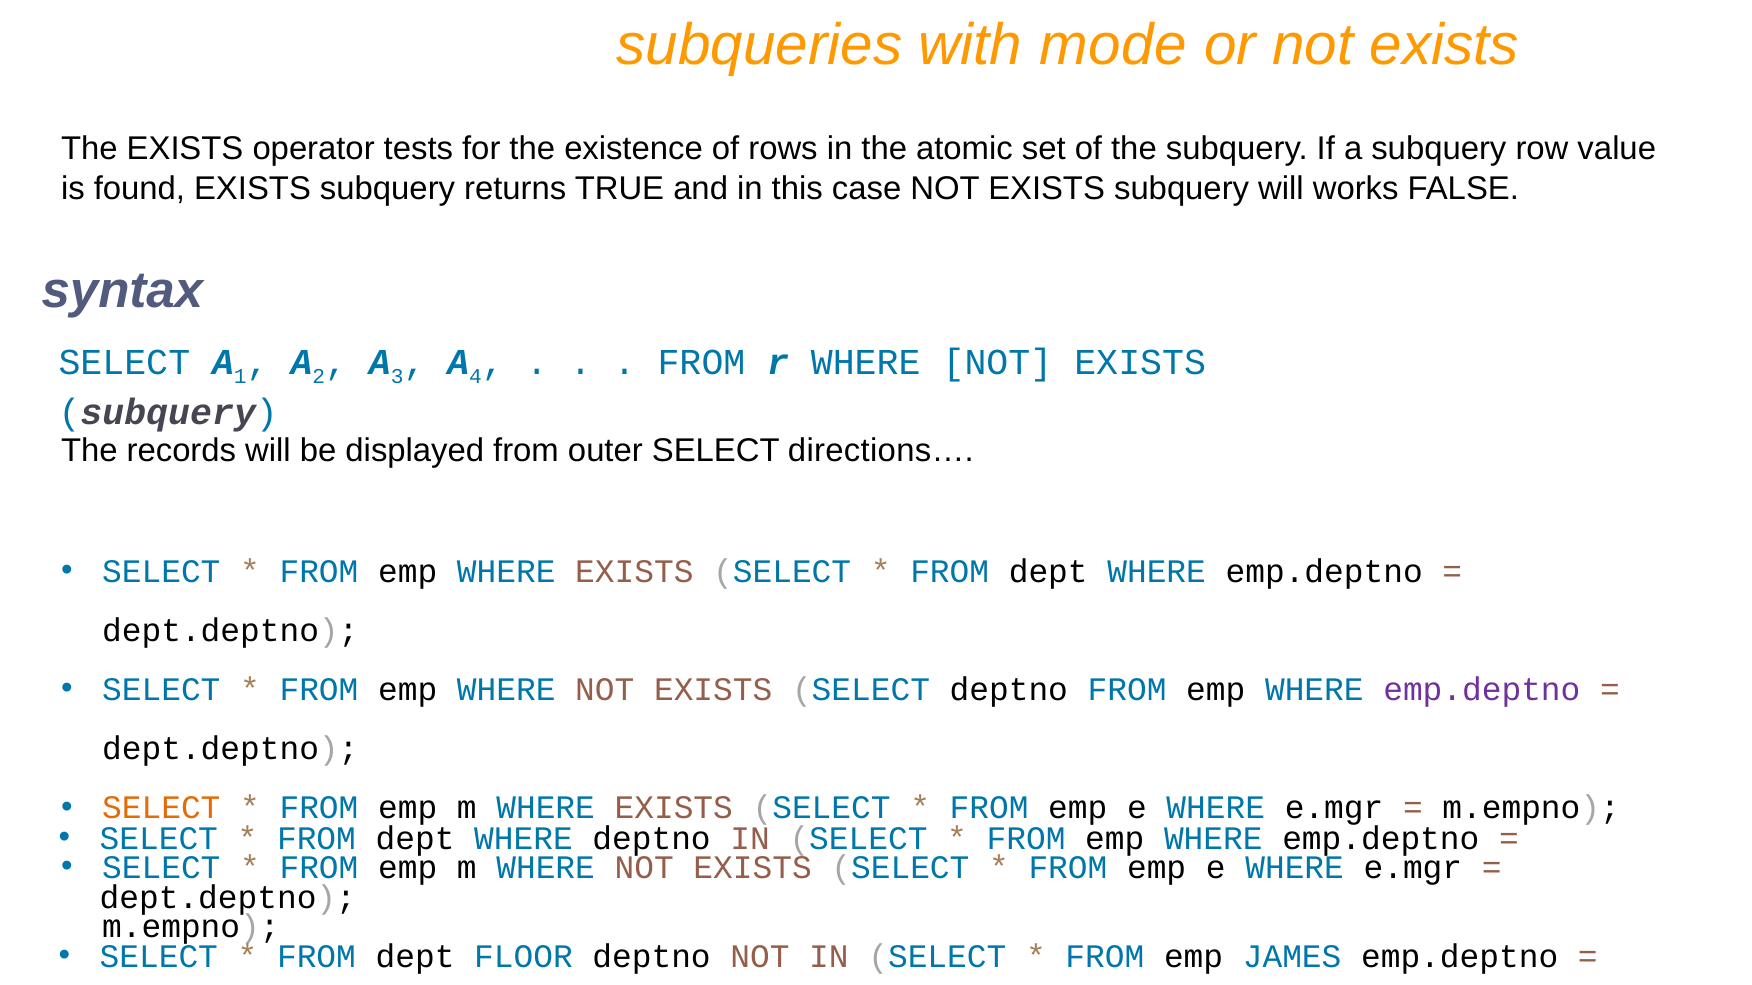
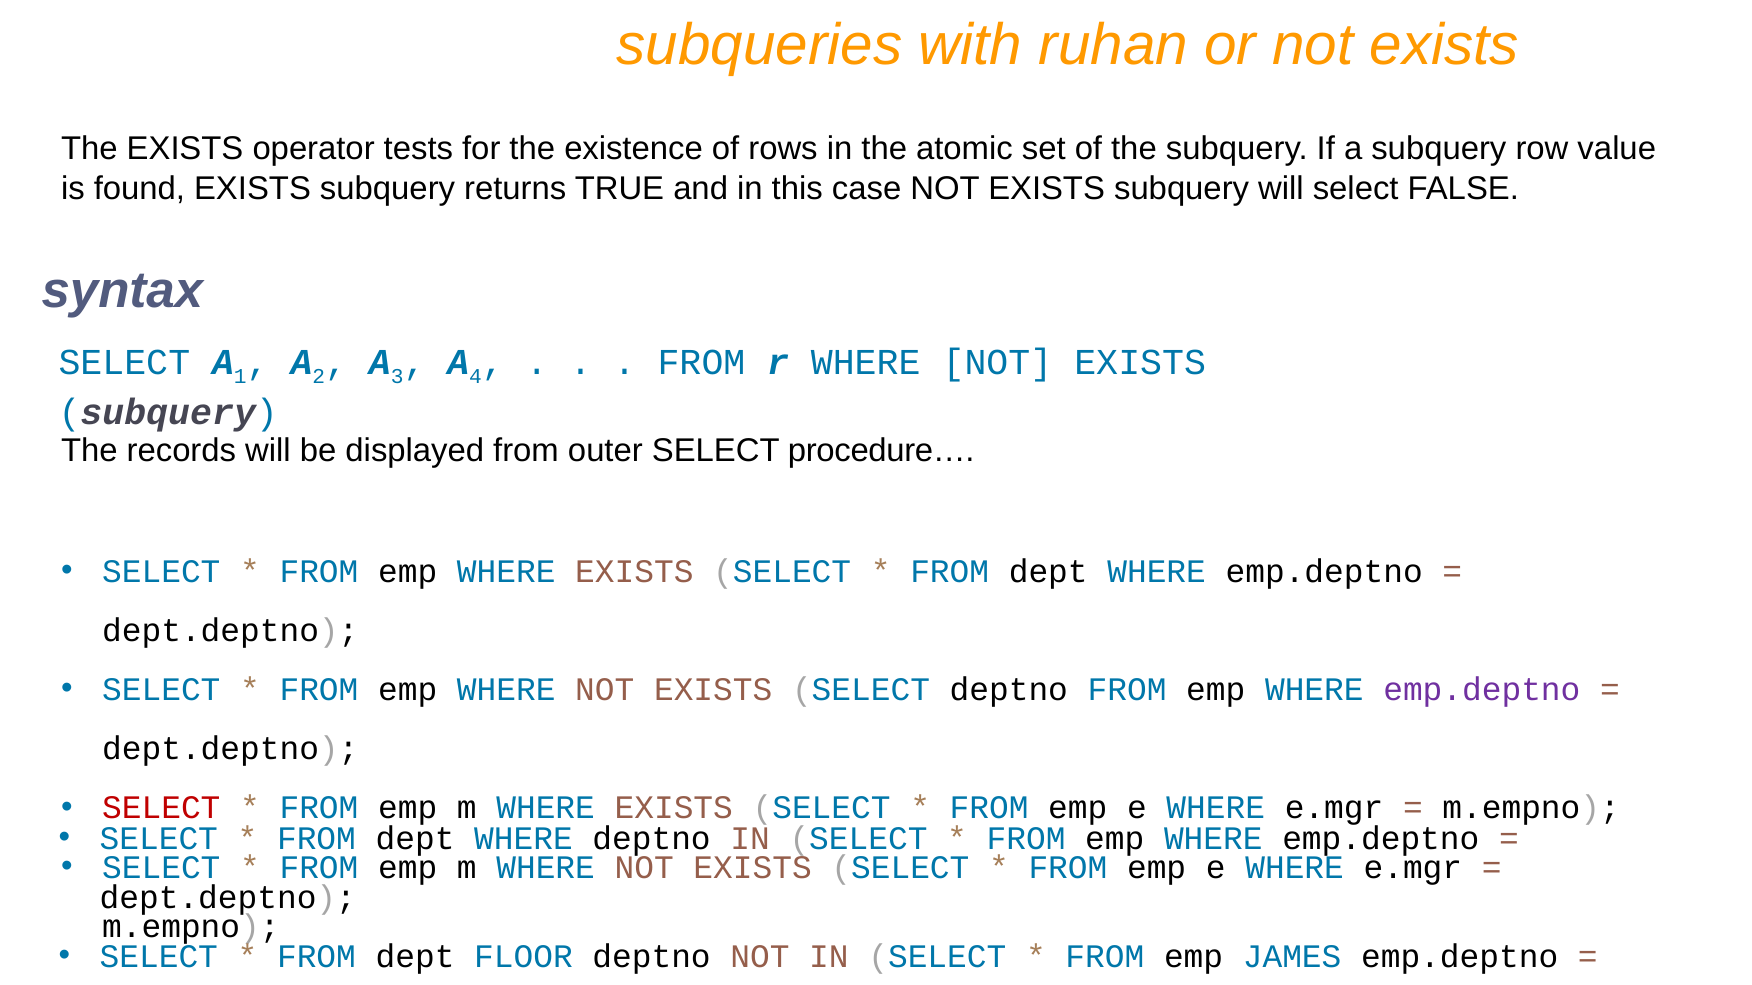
mode: mode -> ruhan
will works: works -> select
directions…: directions… -> procedure…
SELECT at (161, 808) colour: orange -> red
